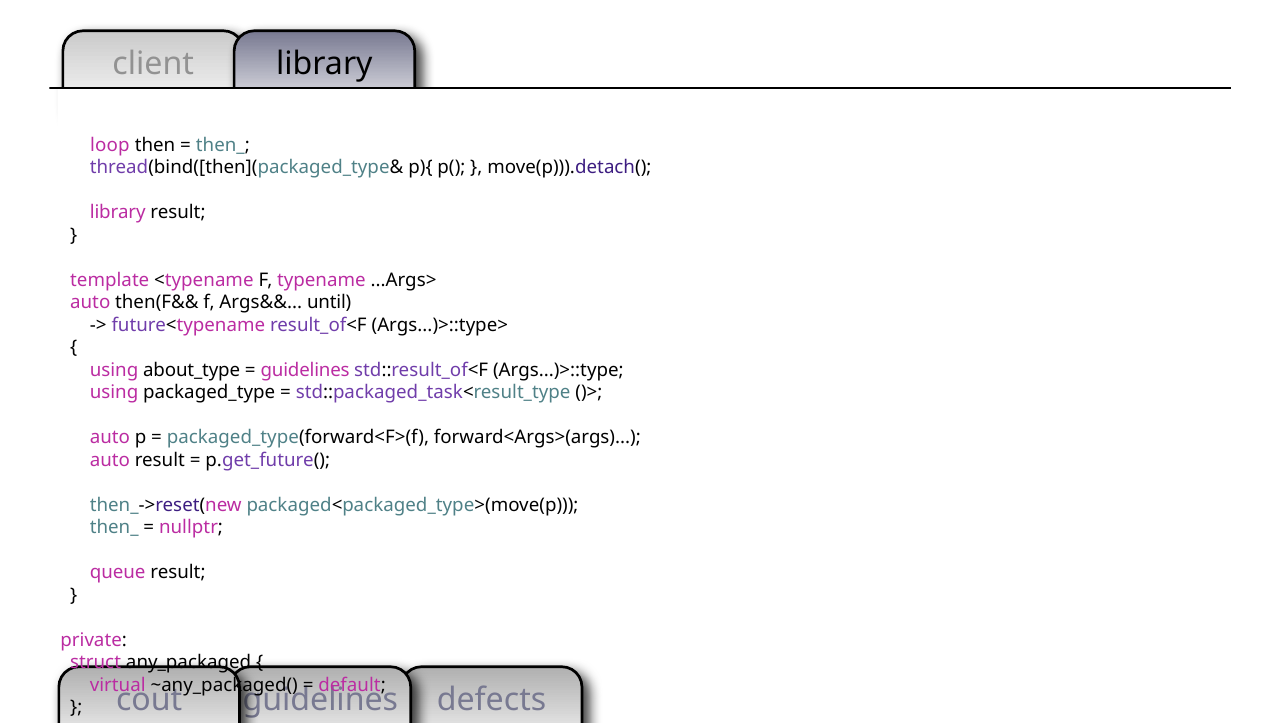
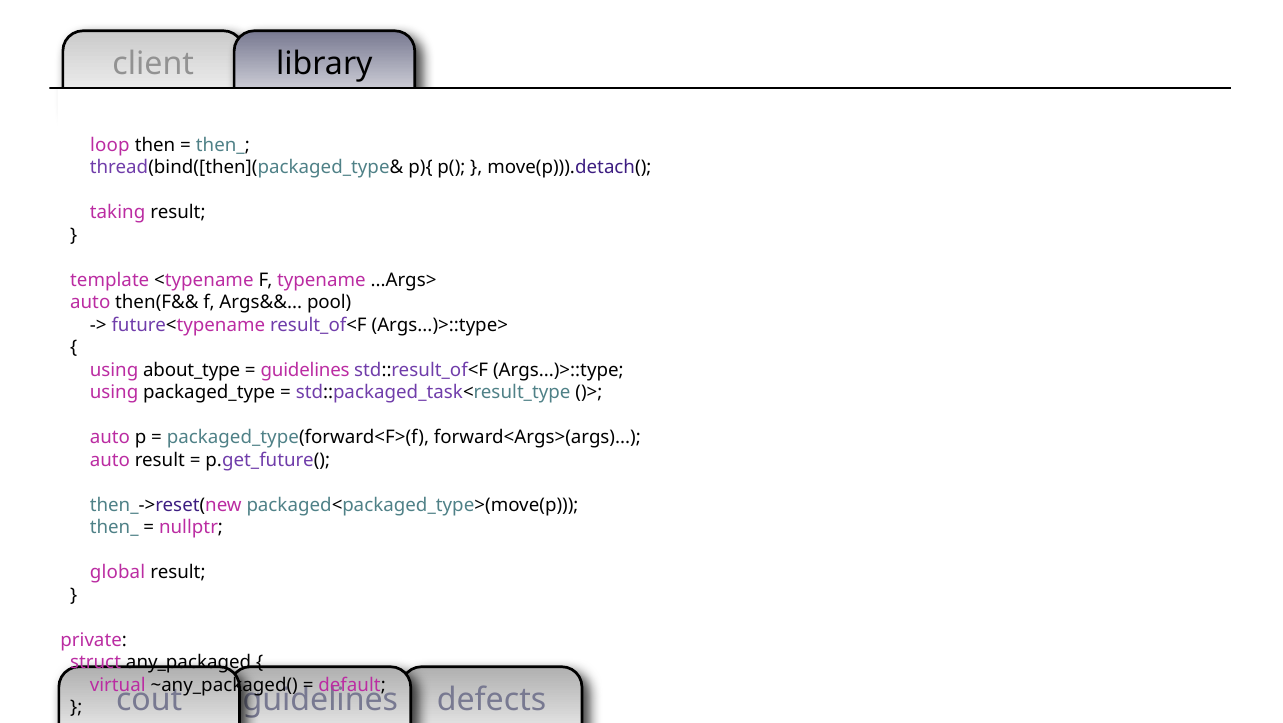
library at (118, 212): library -> taking
until: until -> pool
queue: queue -> global
